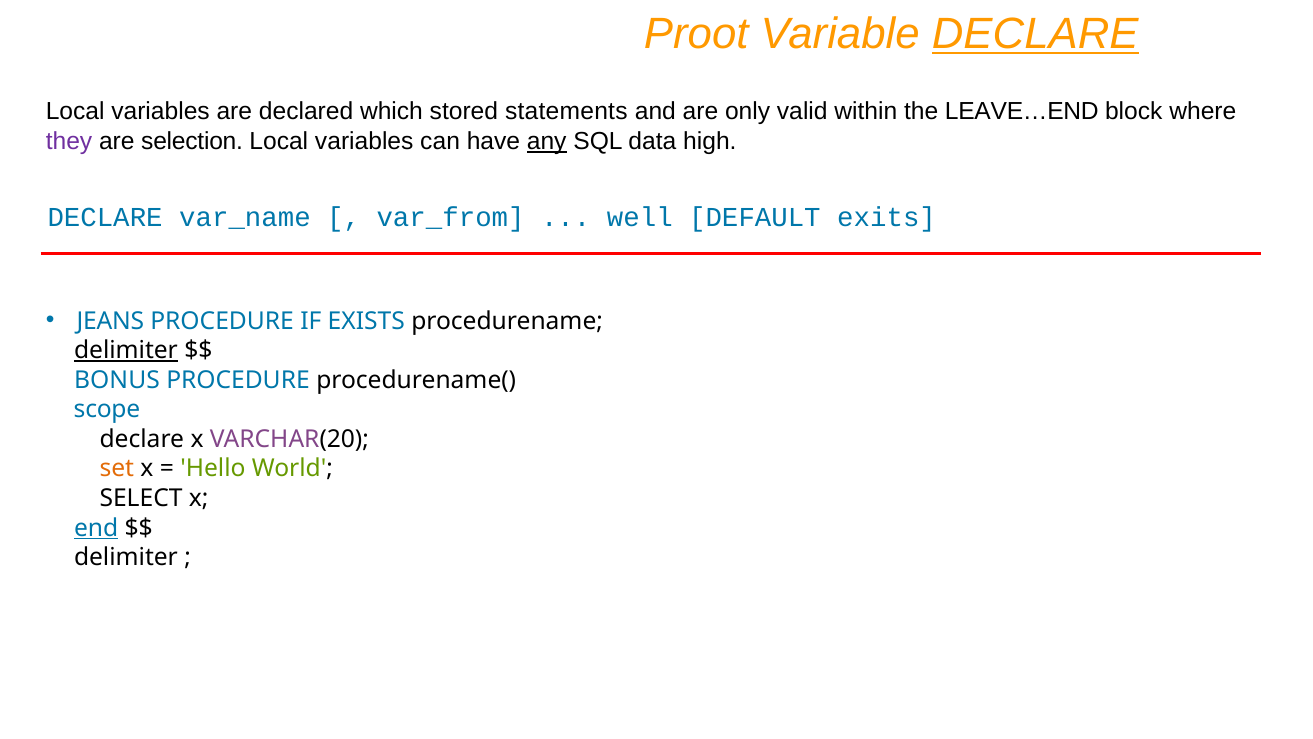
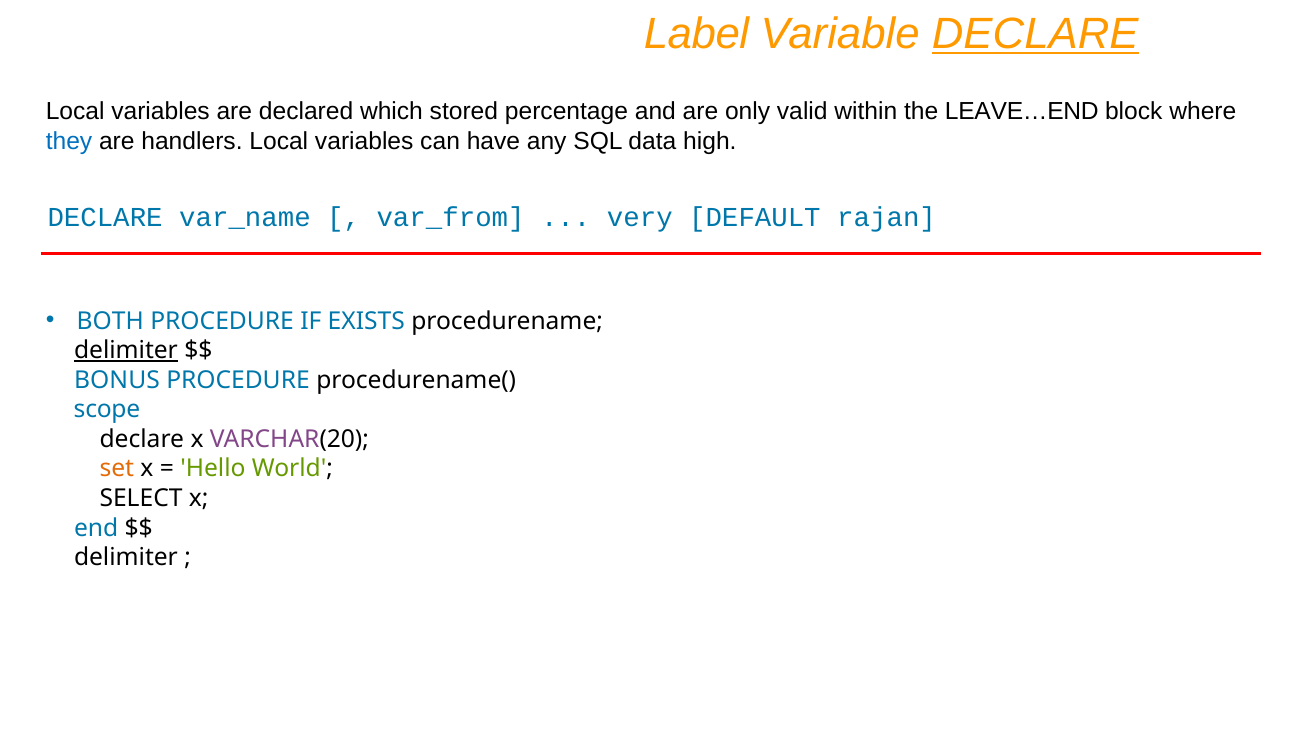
Proot: Proot -> Label
statements: statements -> percentage
they colour: purple -> blue
selection: selection -> handlers
any underline: present -> none
well: well -> very
exits: exits -> rajan
JEANS: JEANS -> BOTH
end underline: present -> none
